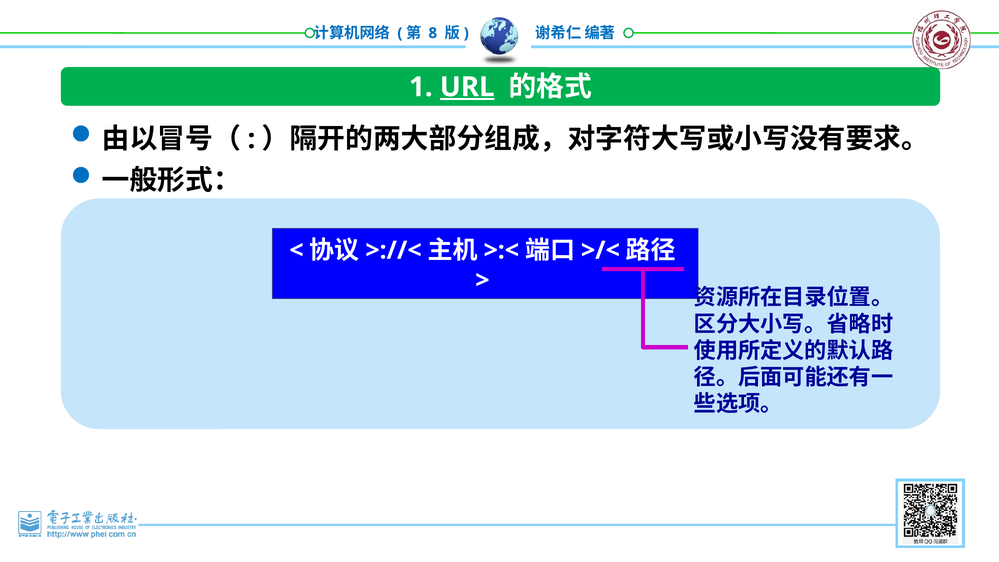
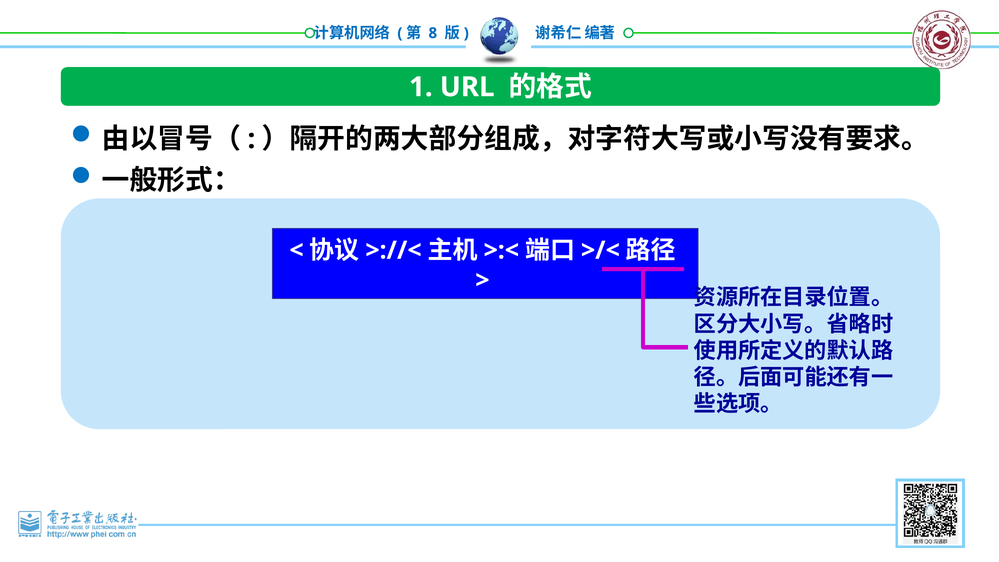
URL underline: present -> none
